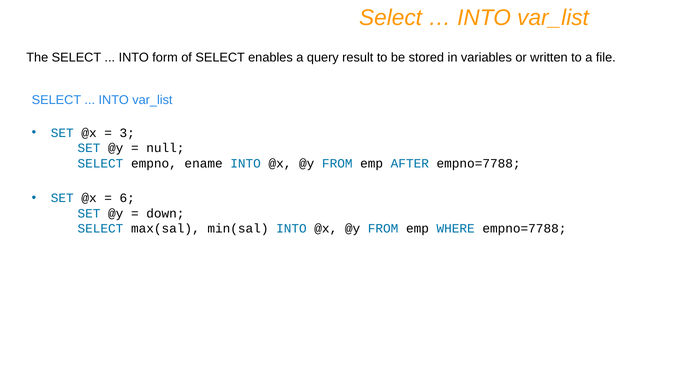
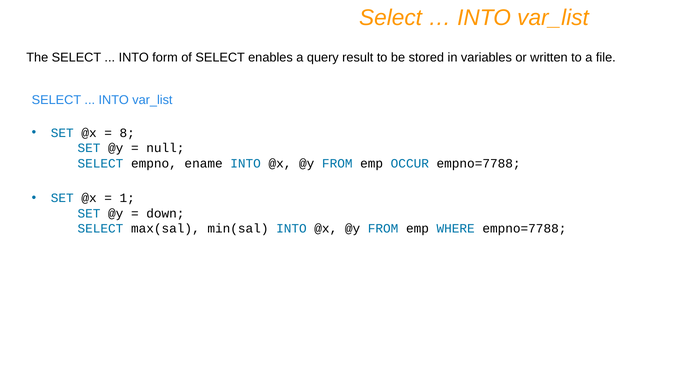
3: 3 -> 8
AFTER: AFTER -> OCCUR
6: 6 -> 1
